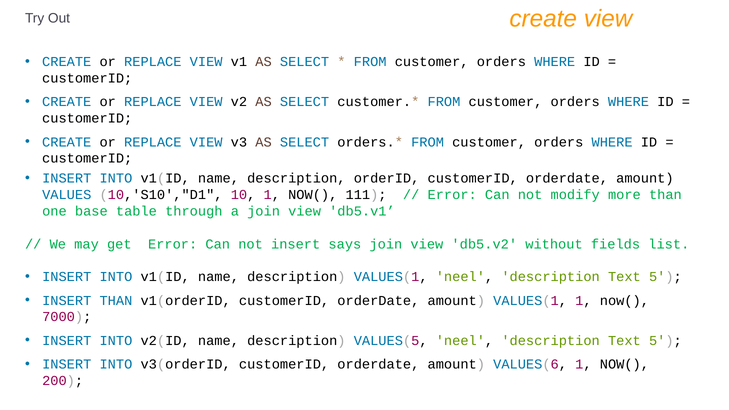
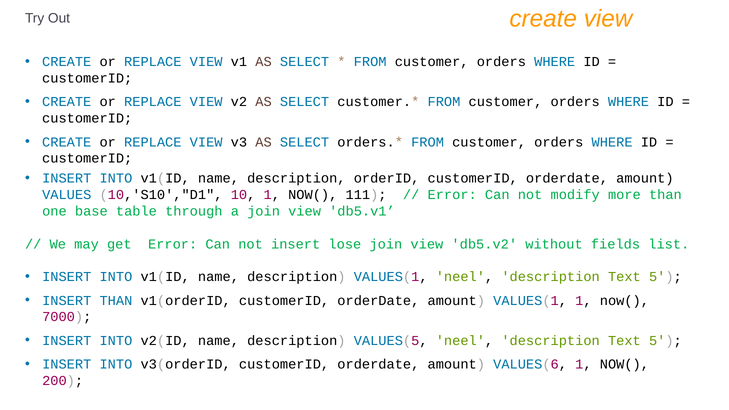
says: says -> lose
